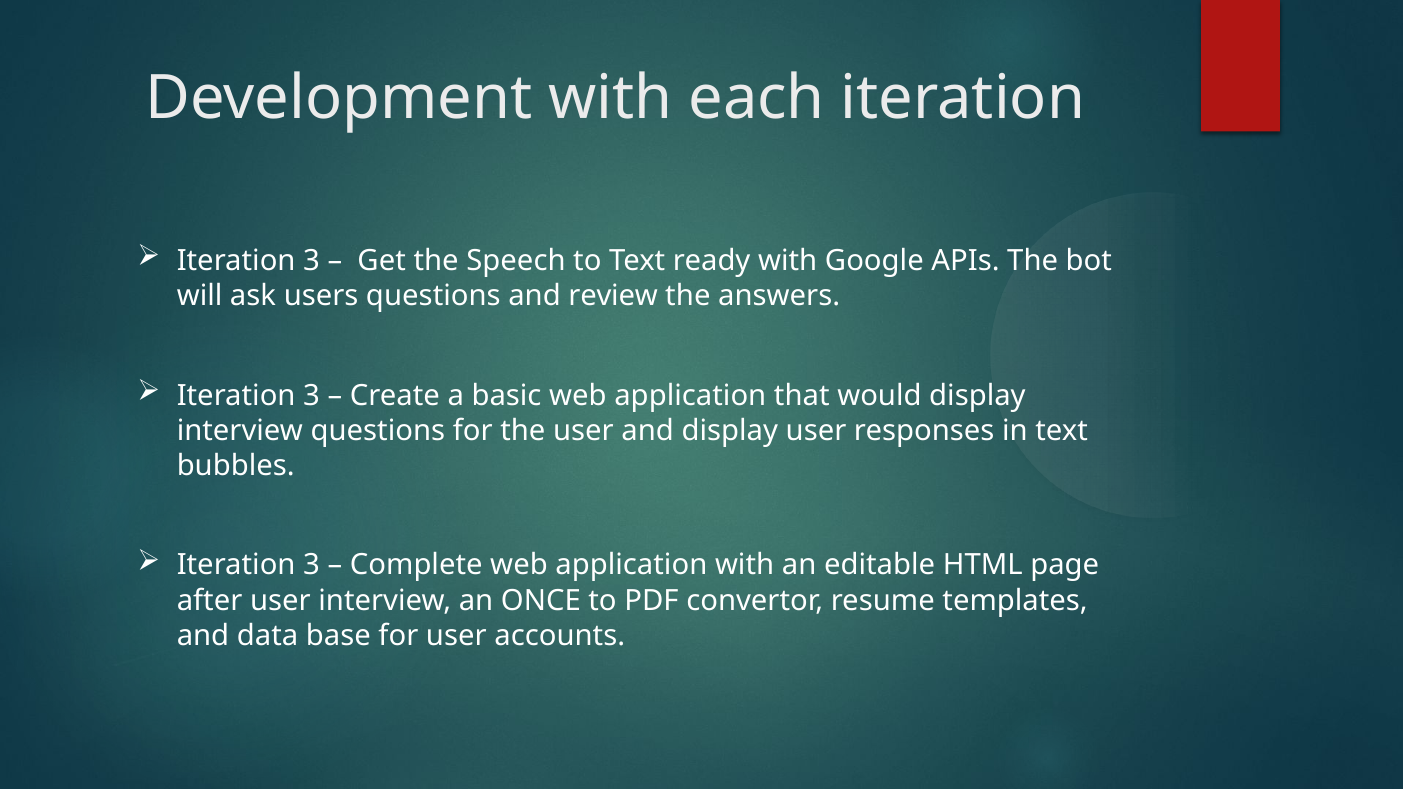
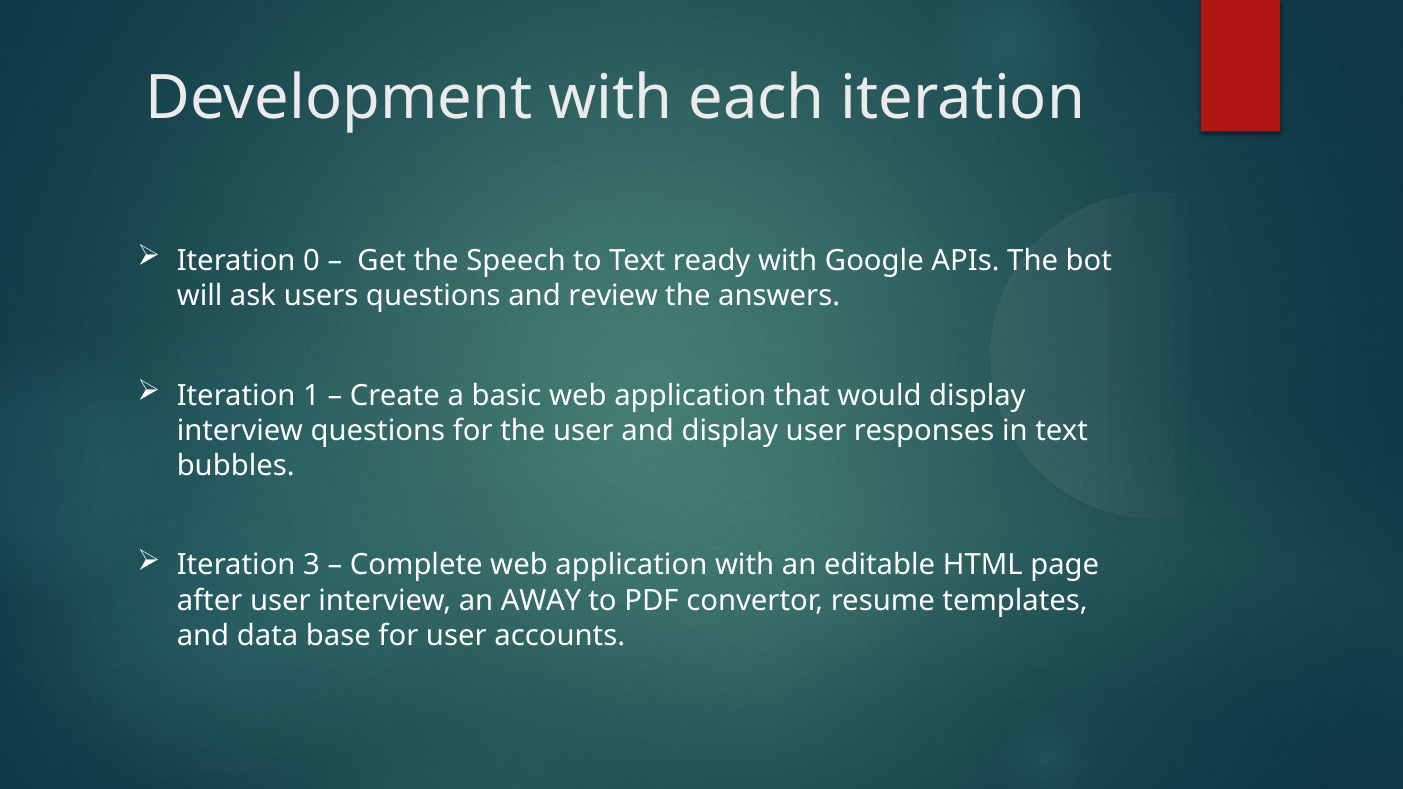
3 at (312, 261): 3 -> 0
3 at (312, 396): 3 -> 1
ONCE: ONCE -> AWAY
